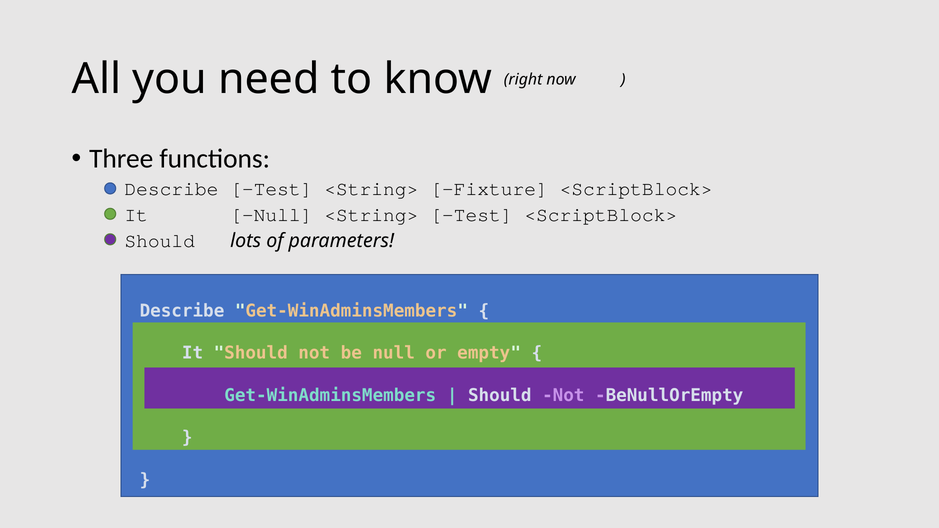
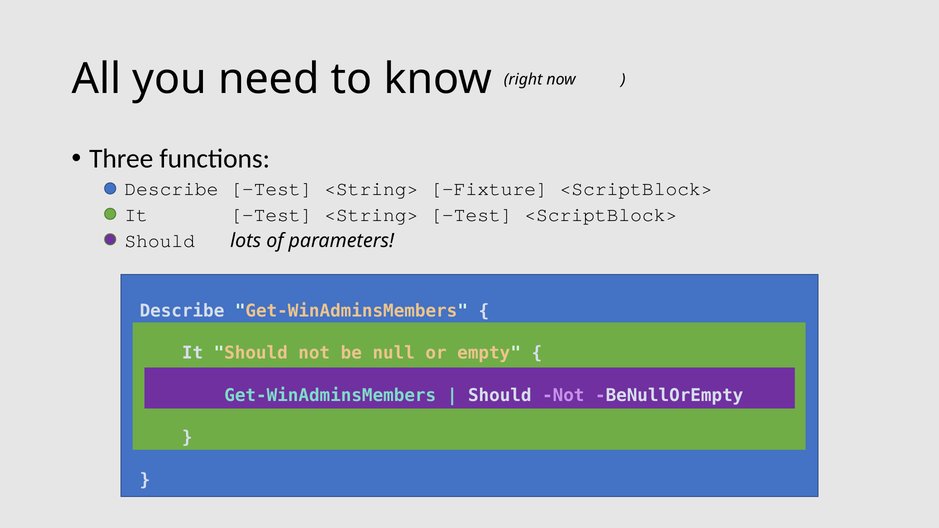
It Null: Null -> Test
